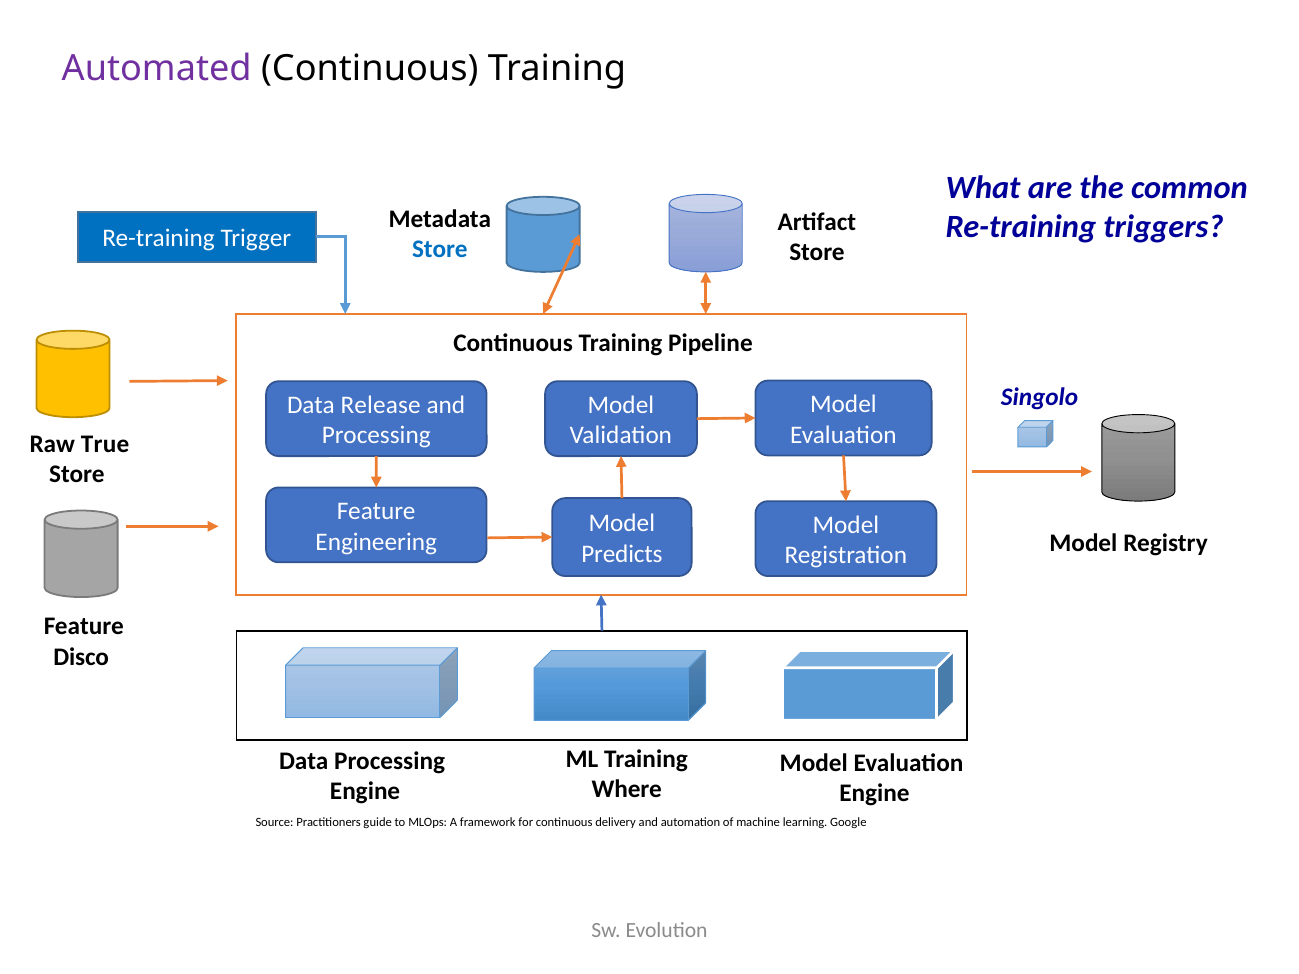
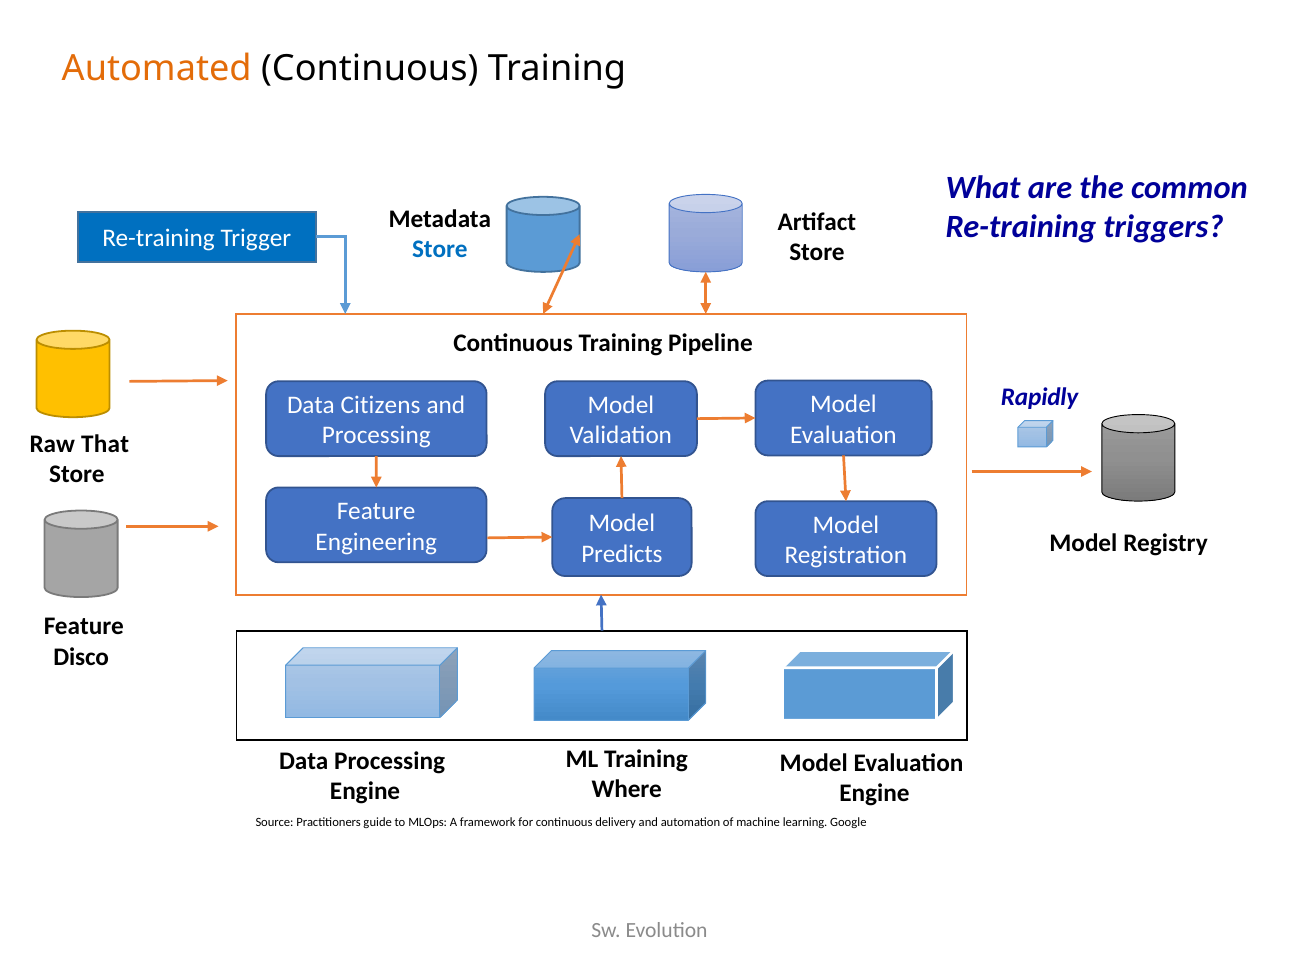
Automated colour: purple -> orange
Singolo: Singolo -> Rapidly
Release: Release -> Citizens
True: True -> That
